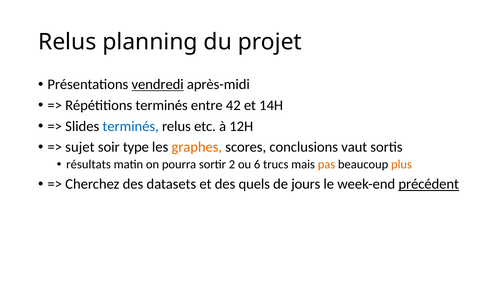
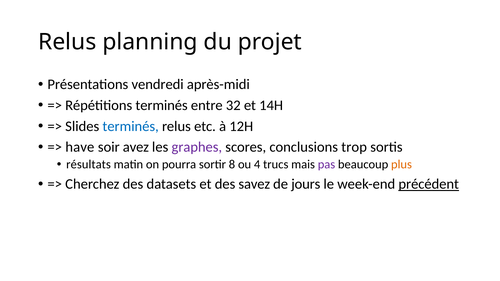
vendredi underline: present -> none
42: 42 -> 32
sujet: sujet -> have
type: type -> avez
graphes colour: orange -> purple
vaut: vaut -> trop
2: 2 -> 8
6: 6 -> 4
pas colour: orange -> purple
quels: quels -> savez
